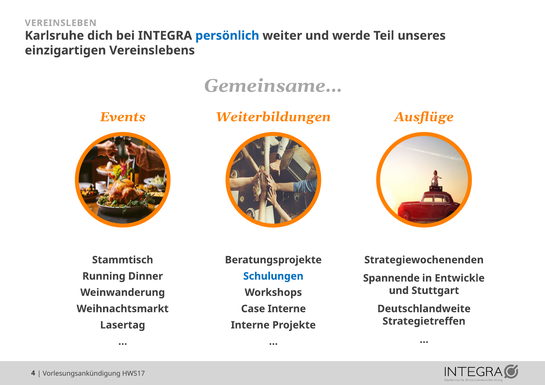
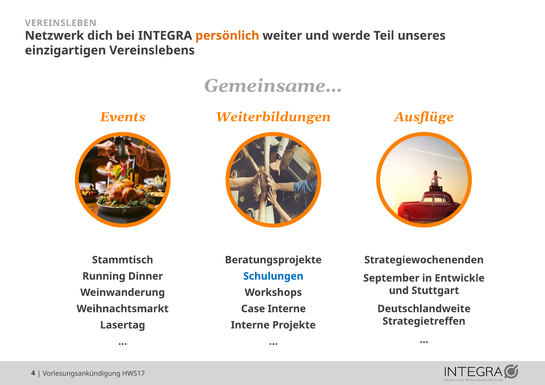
Karlsruhe: Karlsruhe -> Netzwerk
persönlich colour: blue -> orange
Spannende: Spannende -> September
